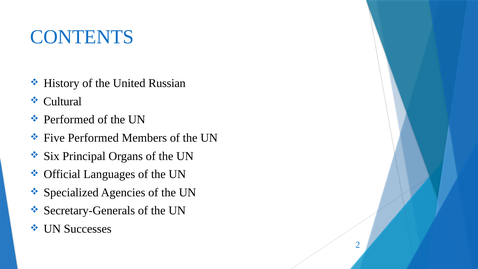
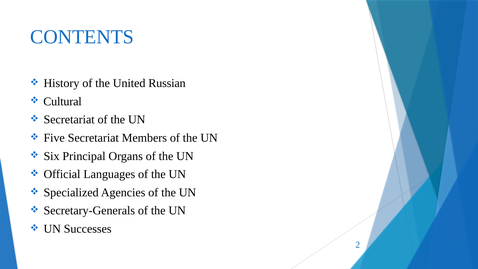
Performed at (69, 120): Performed -> Secretariat
Five Performed: Performed -> Secretariat
